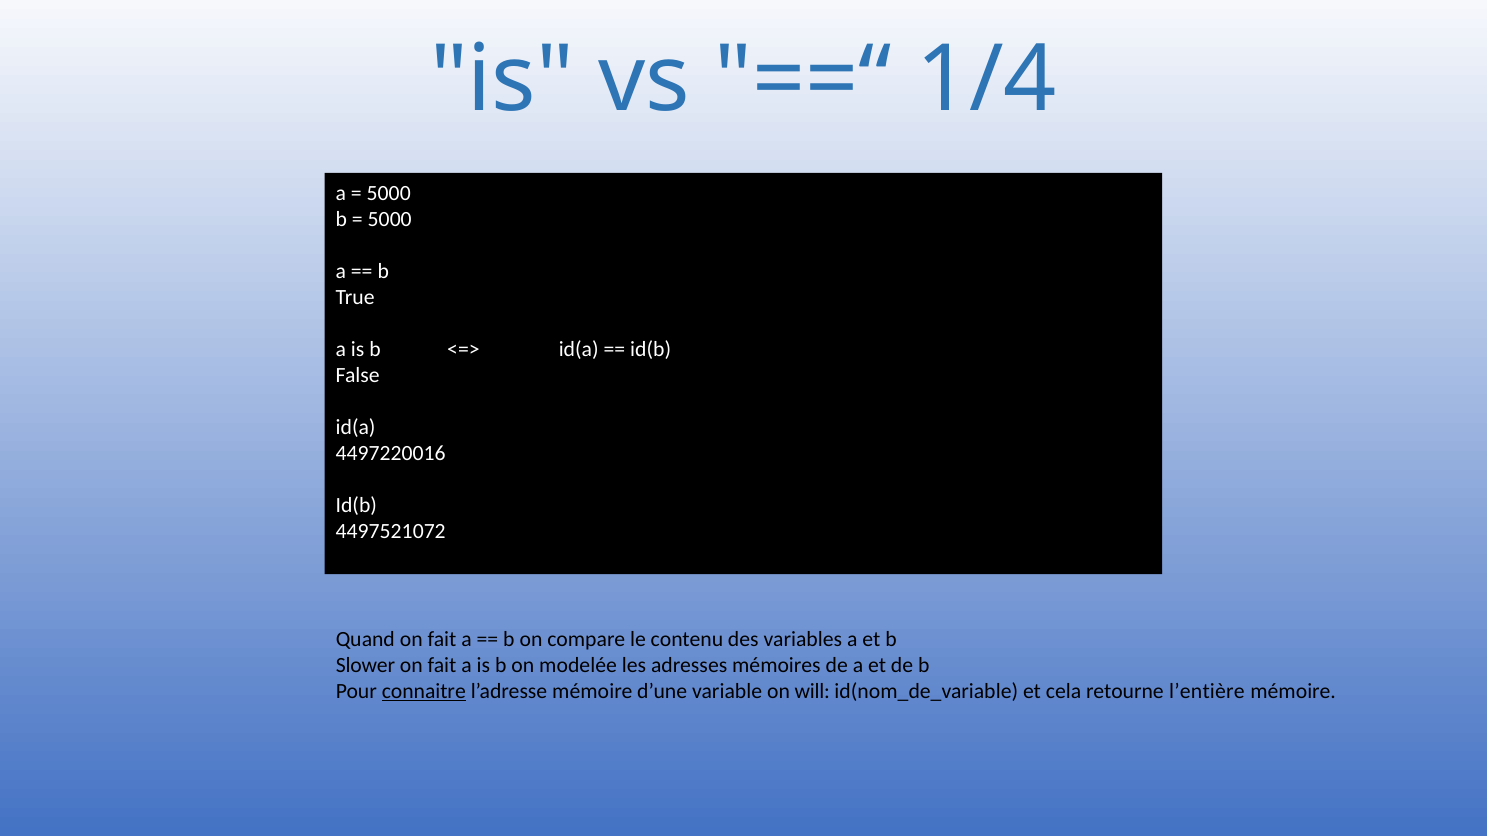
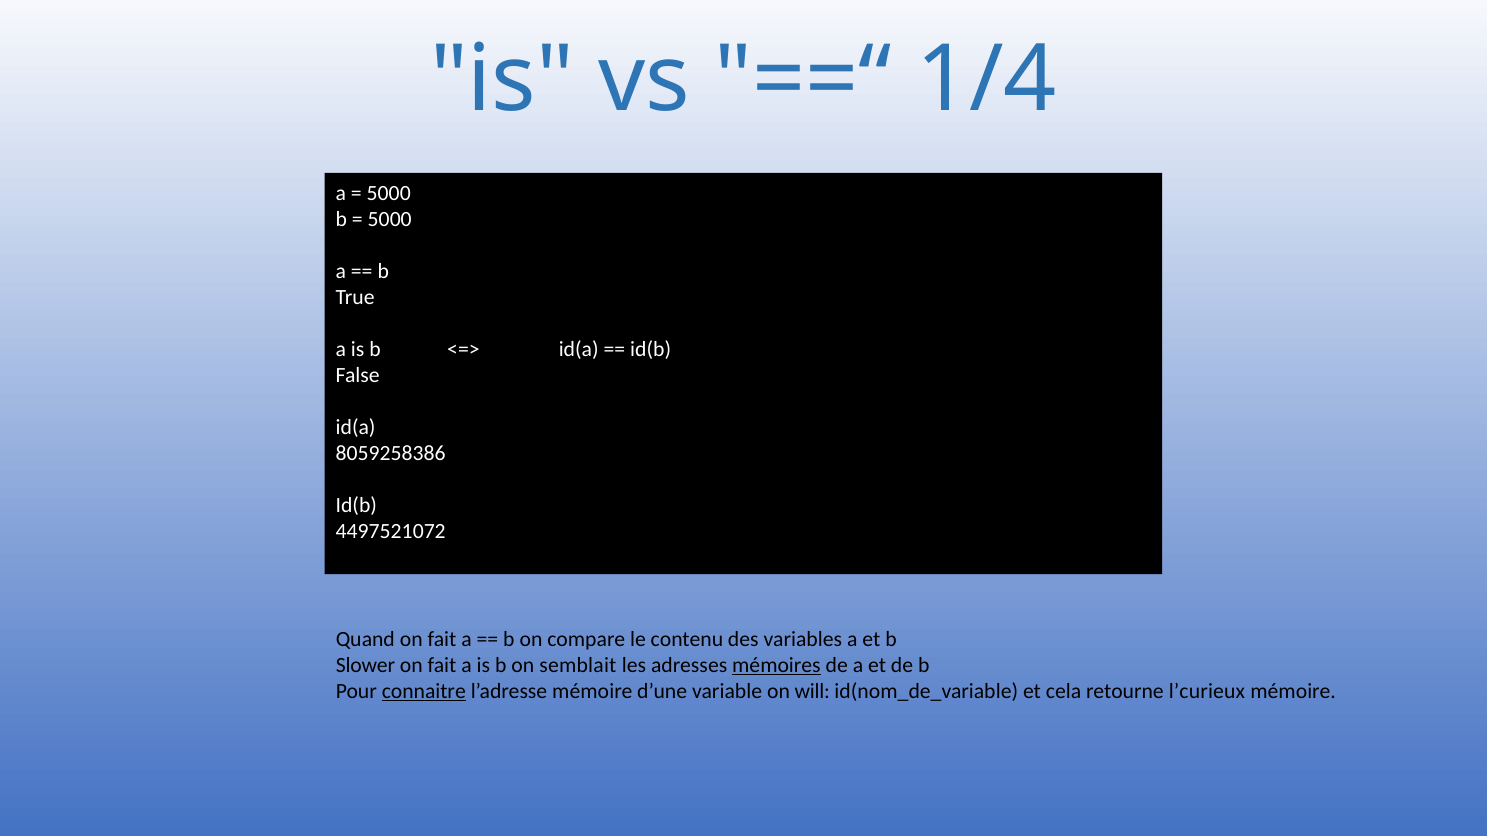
4497220016: 4497220016 -> 8059258386
modelée: modelée -> semblait
mémoires underline: none -> present
l’entière: l’entière -> l’curieux
